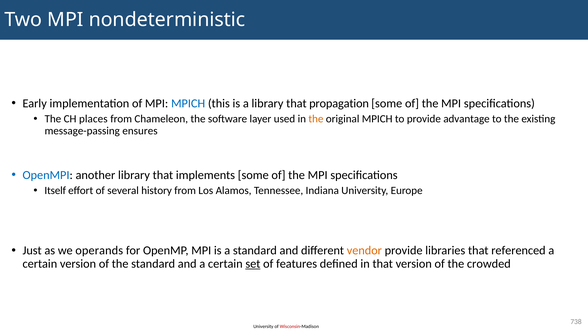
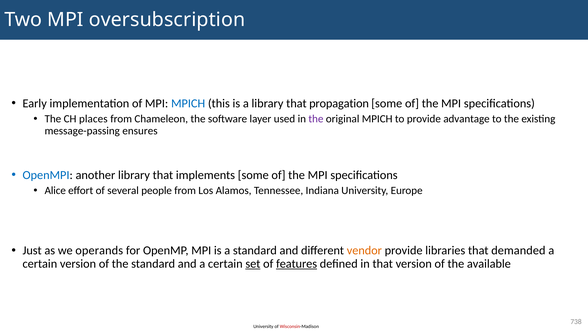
nondeterministic: nondeterministic -> oversubscription
the at (316, 119) colour: orange -> purple
Itself: Itself -> Alice
history: history -> people
referenced: referenced -> demanded
features underline: none -> present
crowded: crowded -> available
